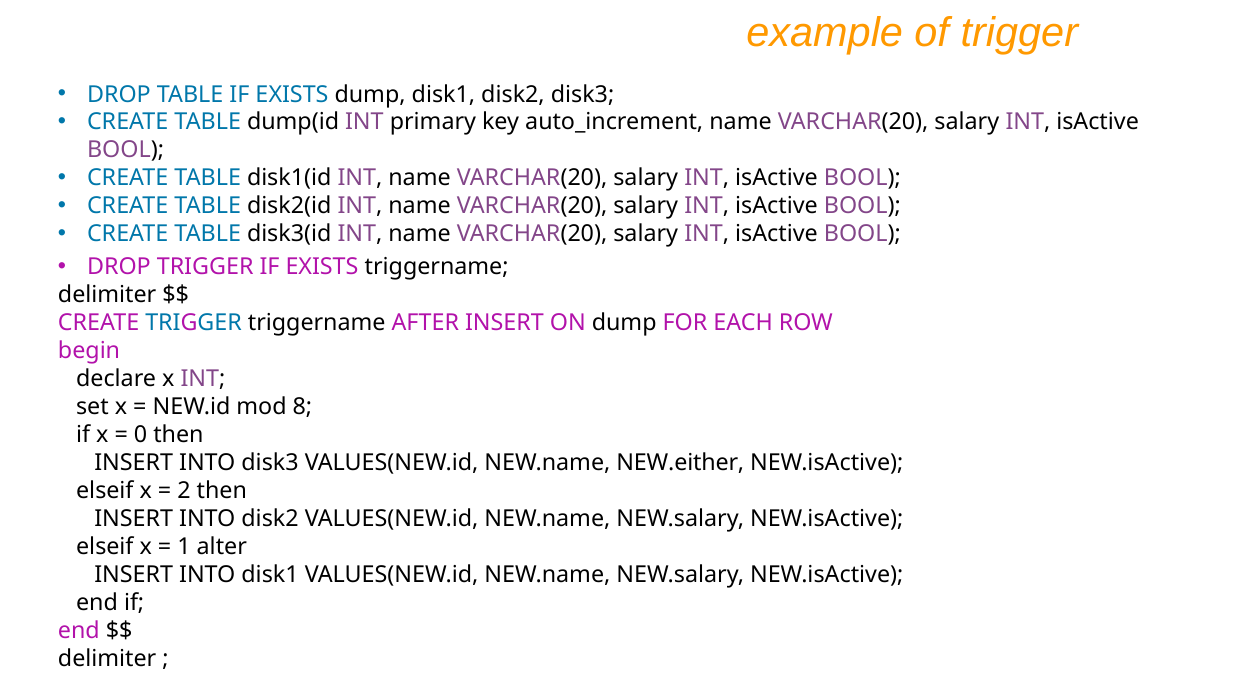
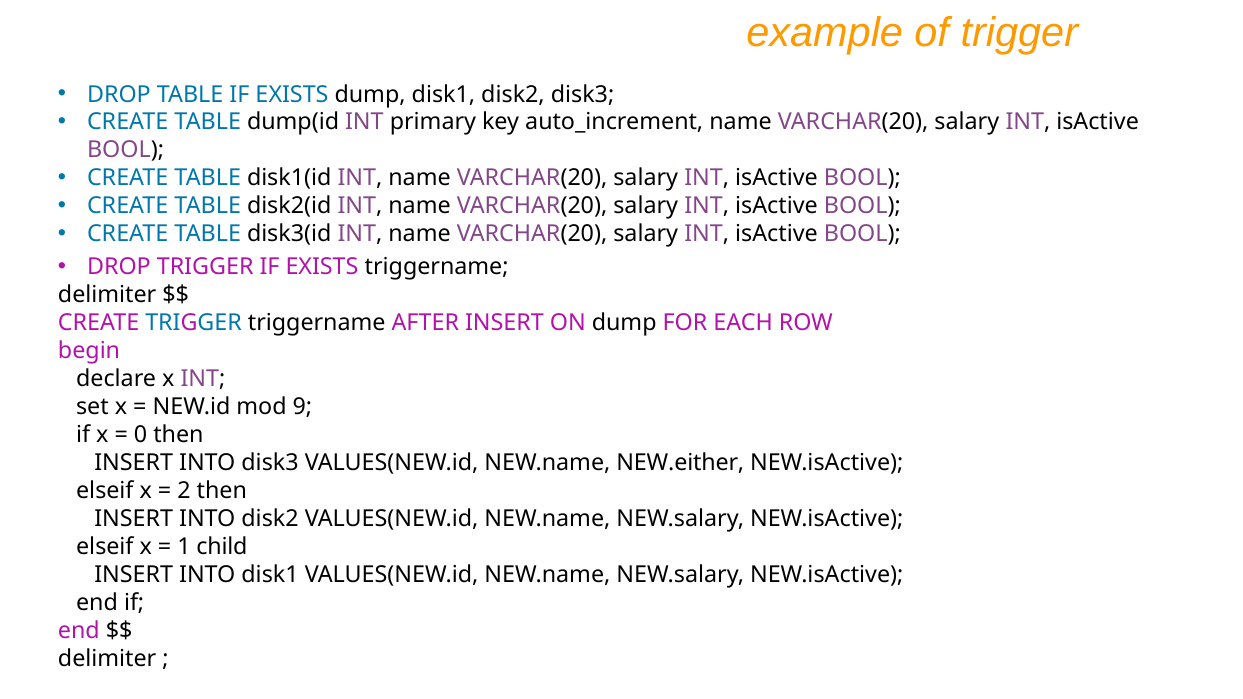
8: 8 -> 9
alter: alter -> child
